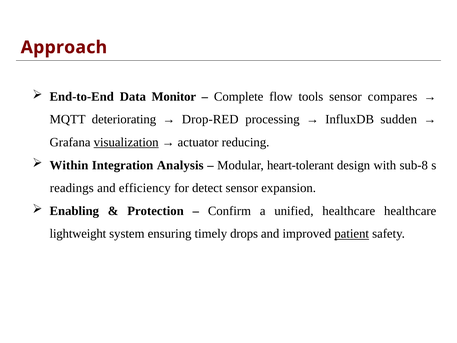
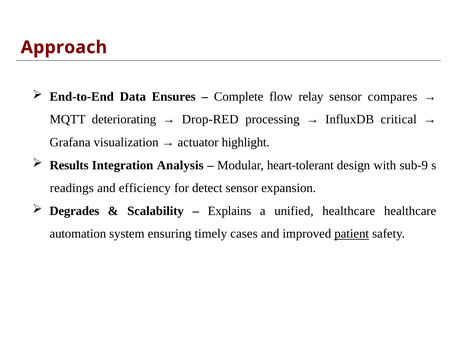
Monitor: Monitor -> Ensures
tools: tools -> relay
sudden: sudden -> critical
visualization underline: present -> none
reducing: reducing -> highlight
Within: Within -> Results
sub-8: sub-8 -> sub-9
Enabling: Enabling -> Degrades
Protection: Protection -> Scalability
Confirm: Confirm -> Explains
lightweight: lightweight -> automation
drops: drops -> cases
